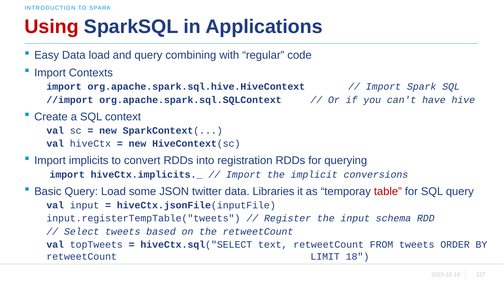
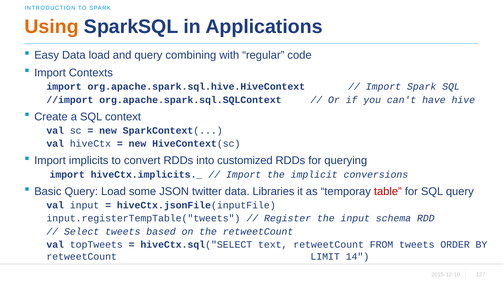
Using colour: red -> orange
registration: registration -> customized
18: 18 -> 14
